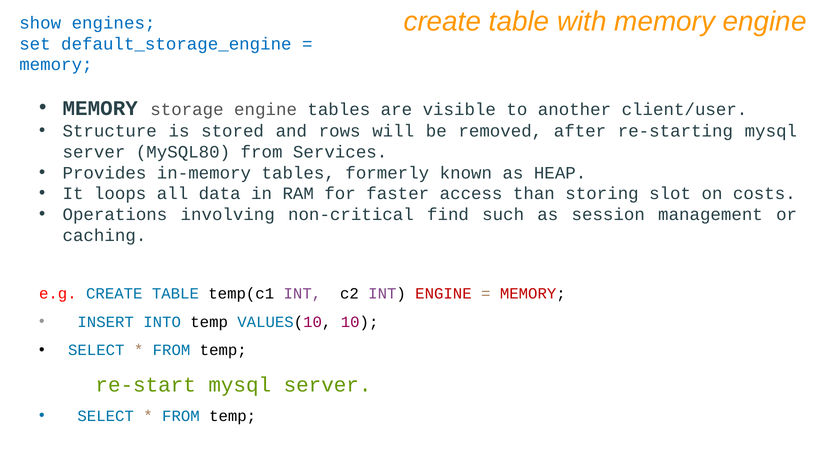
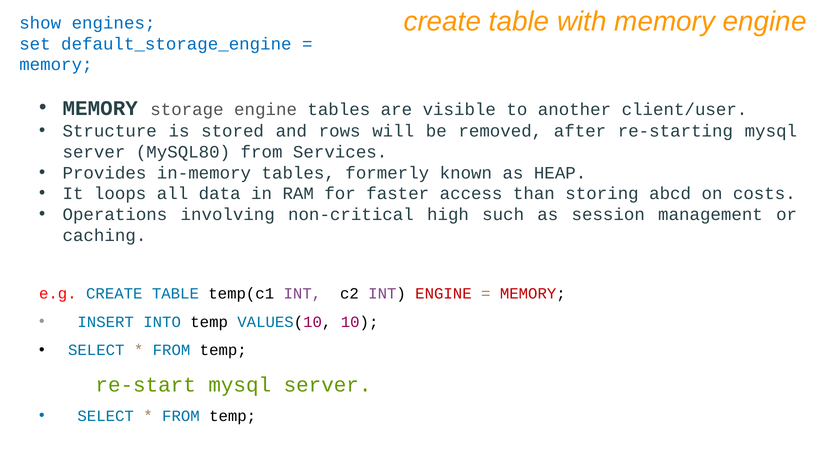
slot: slot -> abcd
find: find -> high
